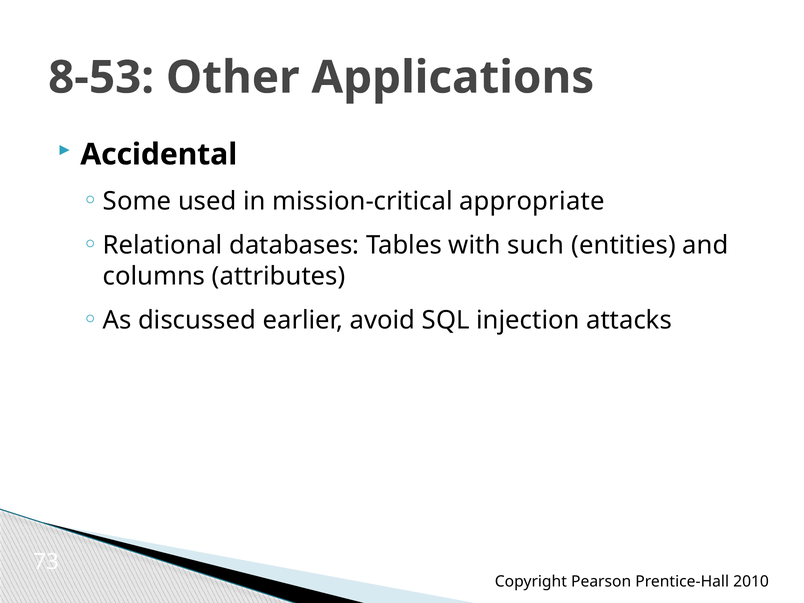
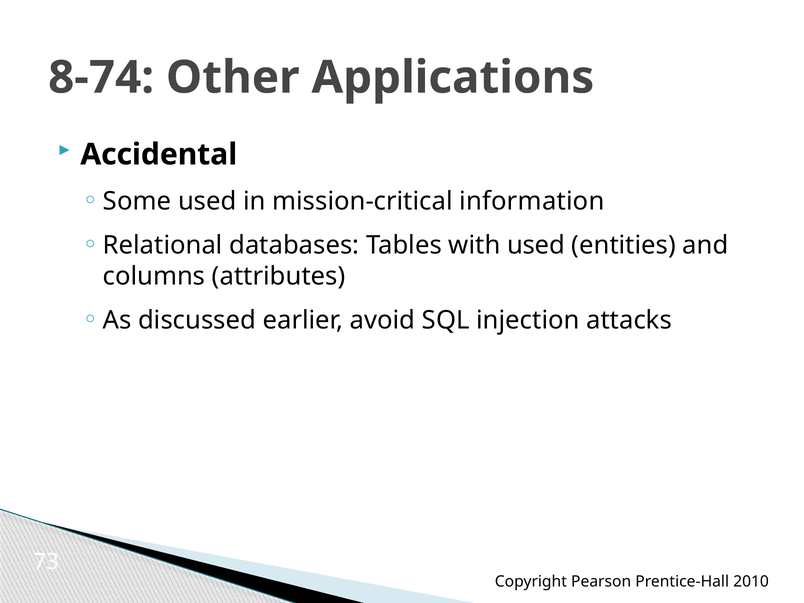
8-53: 8-53 -> 8-74
appropriate: appropriate -> information
with such: such -> used
